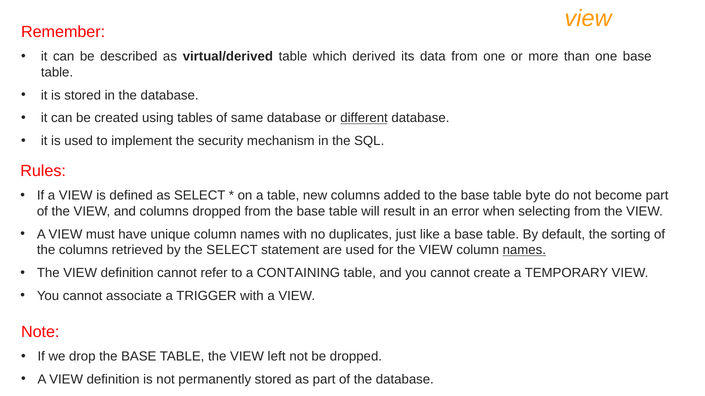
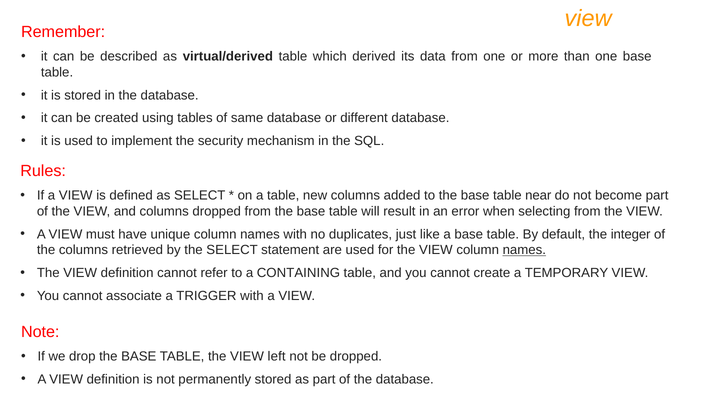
different underline: present -> none
byte: byte -> near
sorting: sorting -> integer
